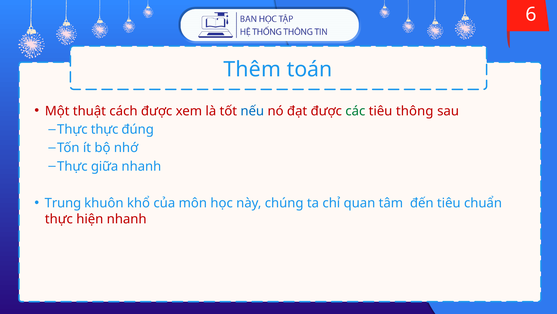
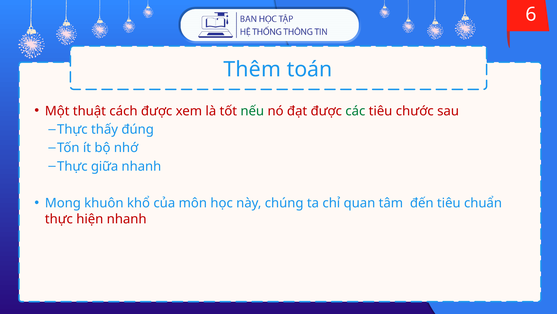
nếu colour: blue -> green
thông: thông -> chước
Thực thực: thực -> thấy
Trung: Trung -> Mong
